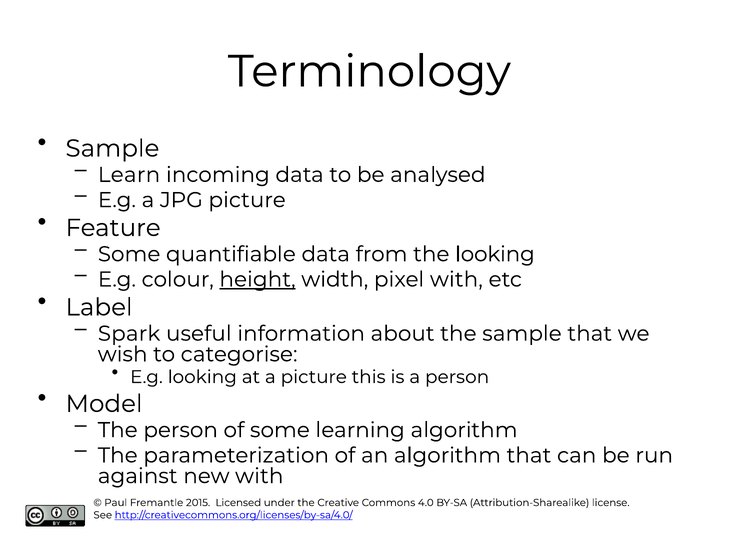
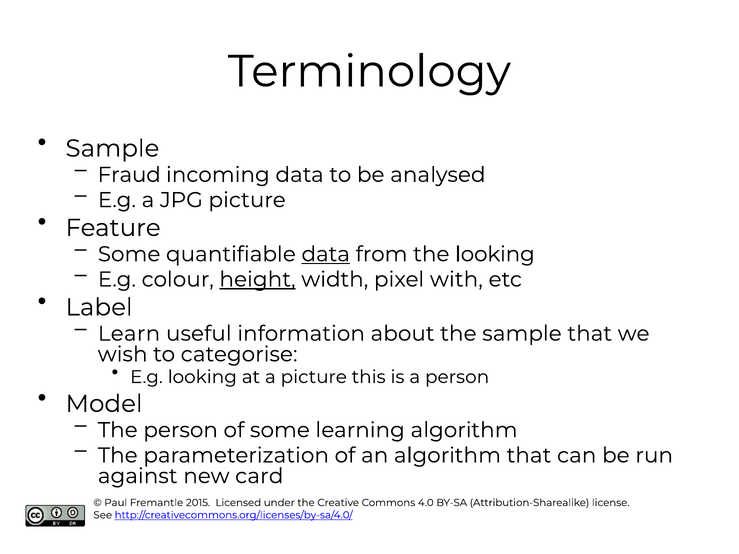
Learn: Learn -> Fraud
data at (326, 254) underline: none -> present
Spark: Spark -> Learn
new with: with -> card
